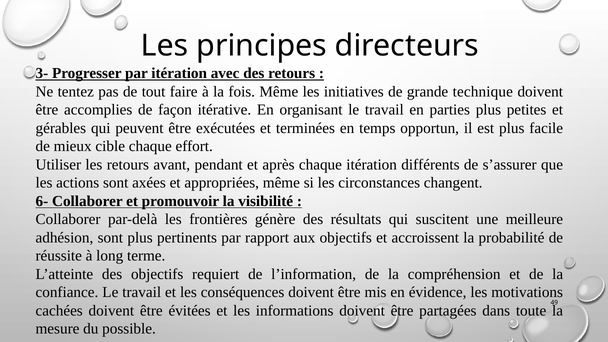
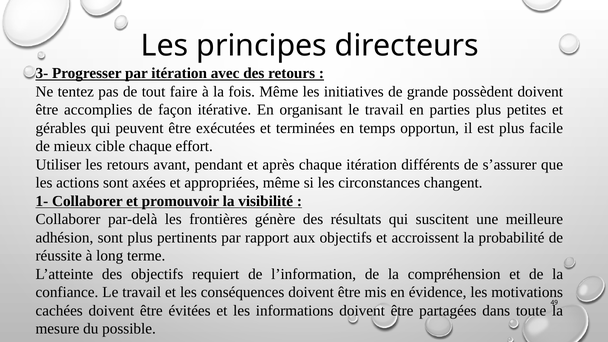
technique: technique -> possèdent
6-: 6- -> 1-
